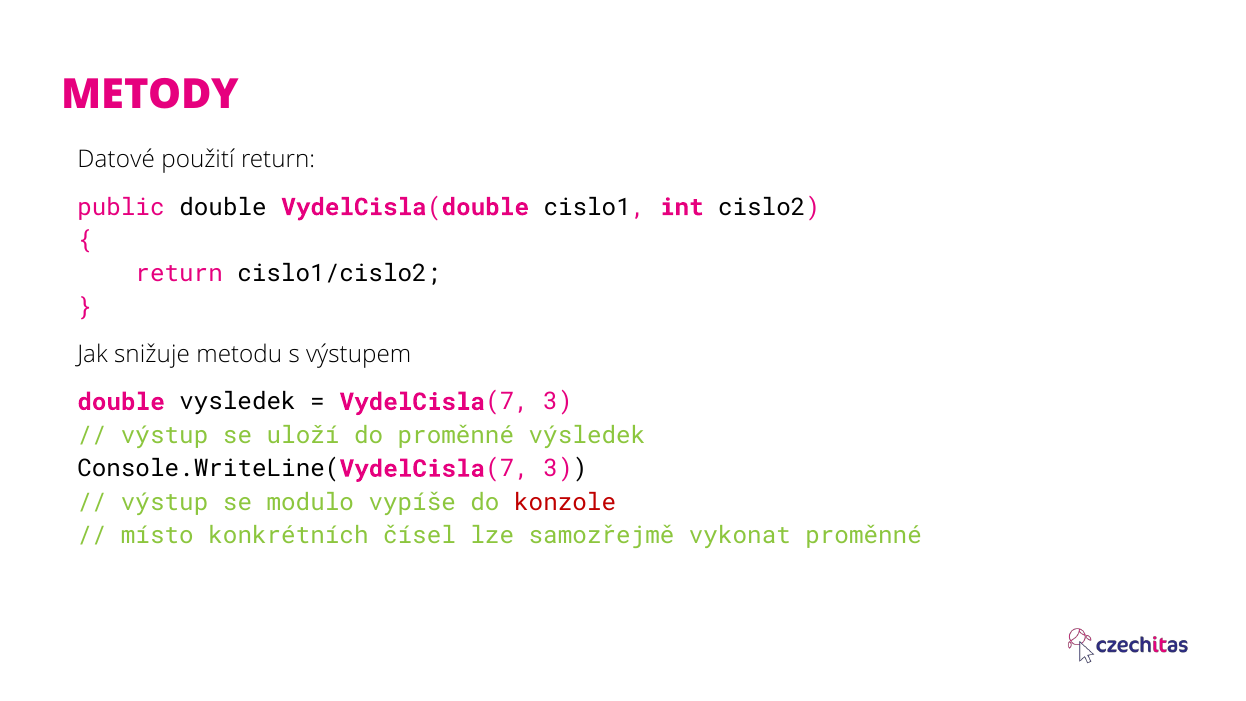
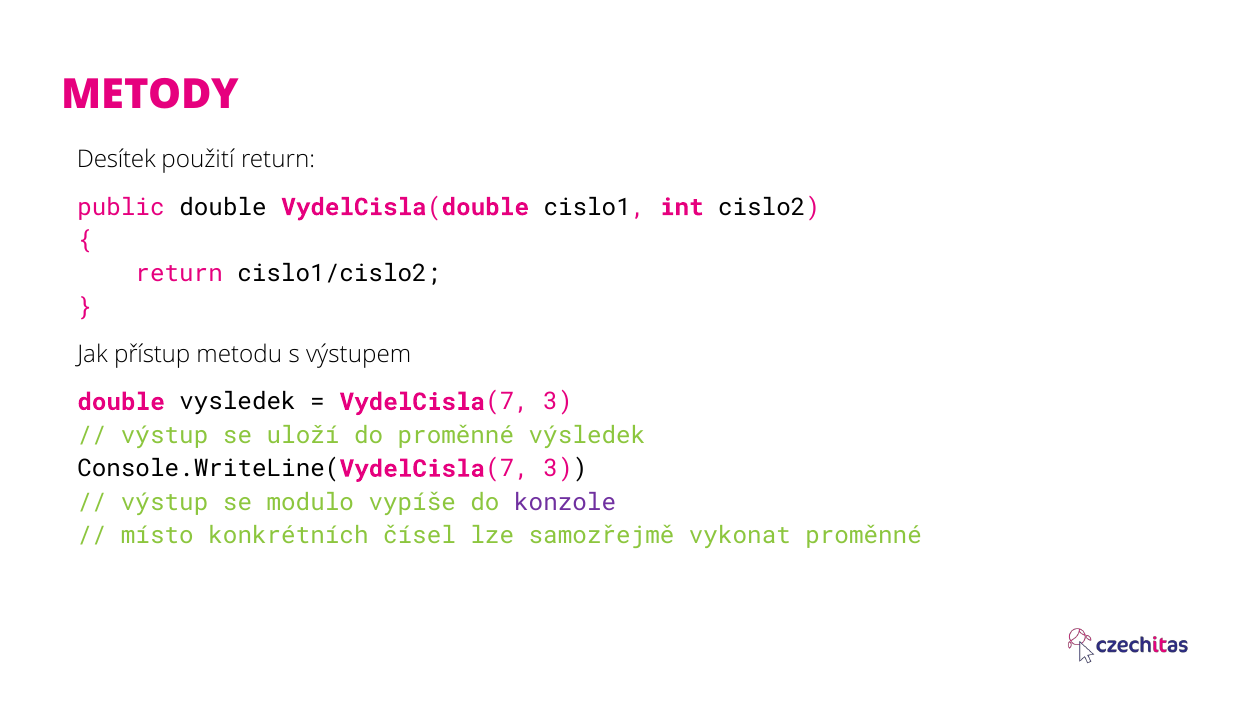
Datové: Datové -> Desítek
snižuje: snižuje -> přístup
konzole colour: red -> purple
